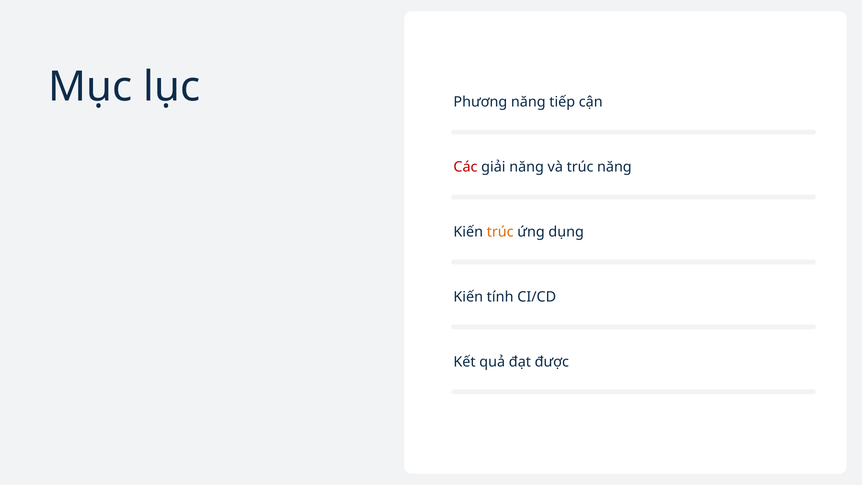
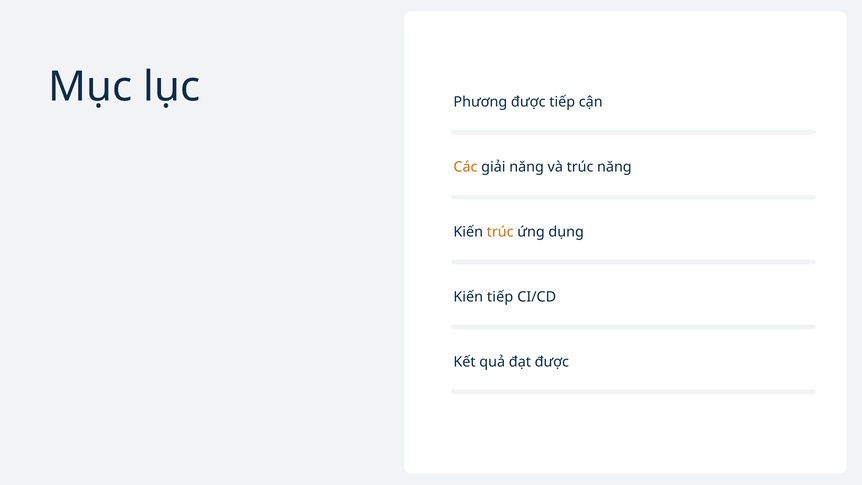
Phương năng: năng -> được
Các colour: red -> orange
Kiến tính: tính -> tiếp
